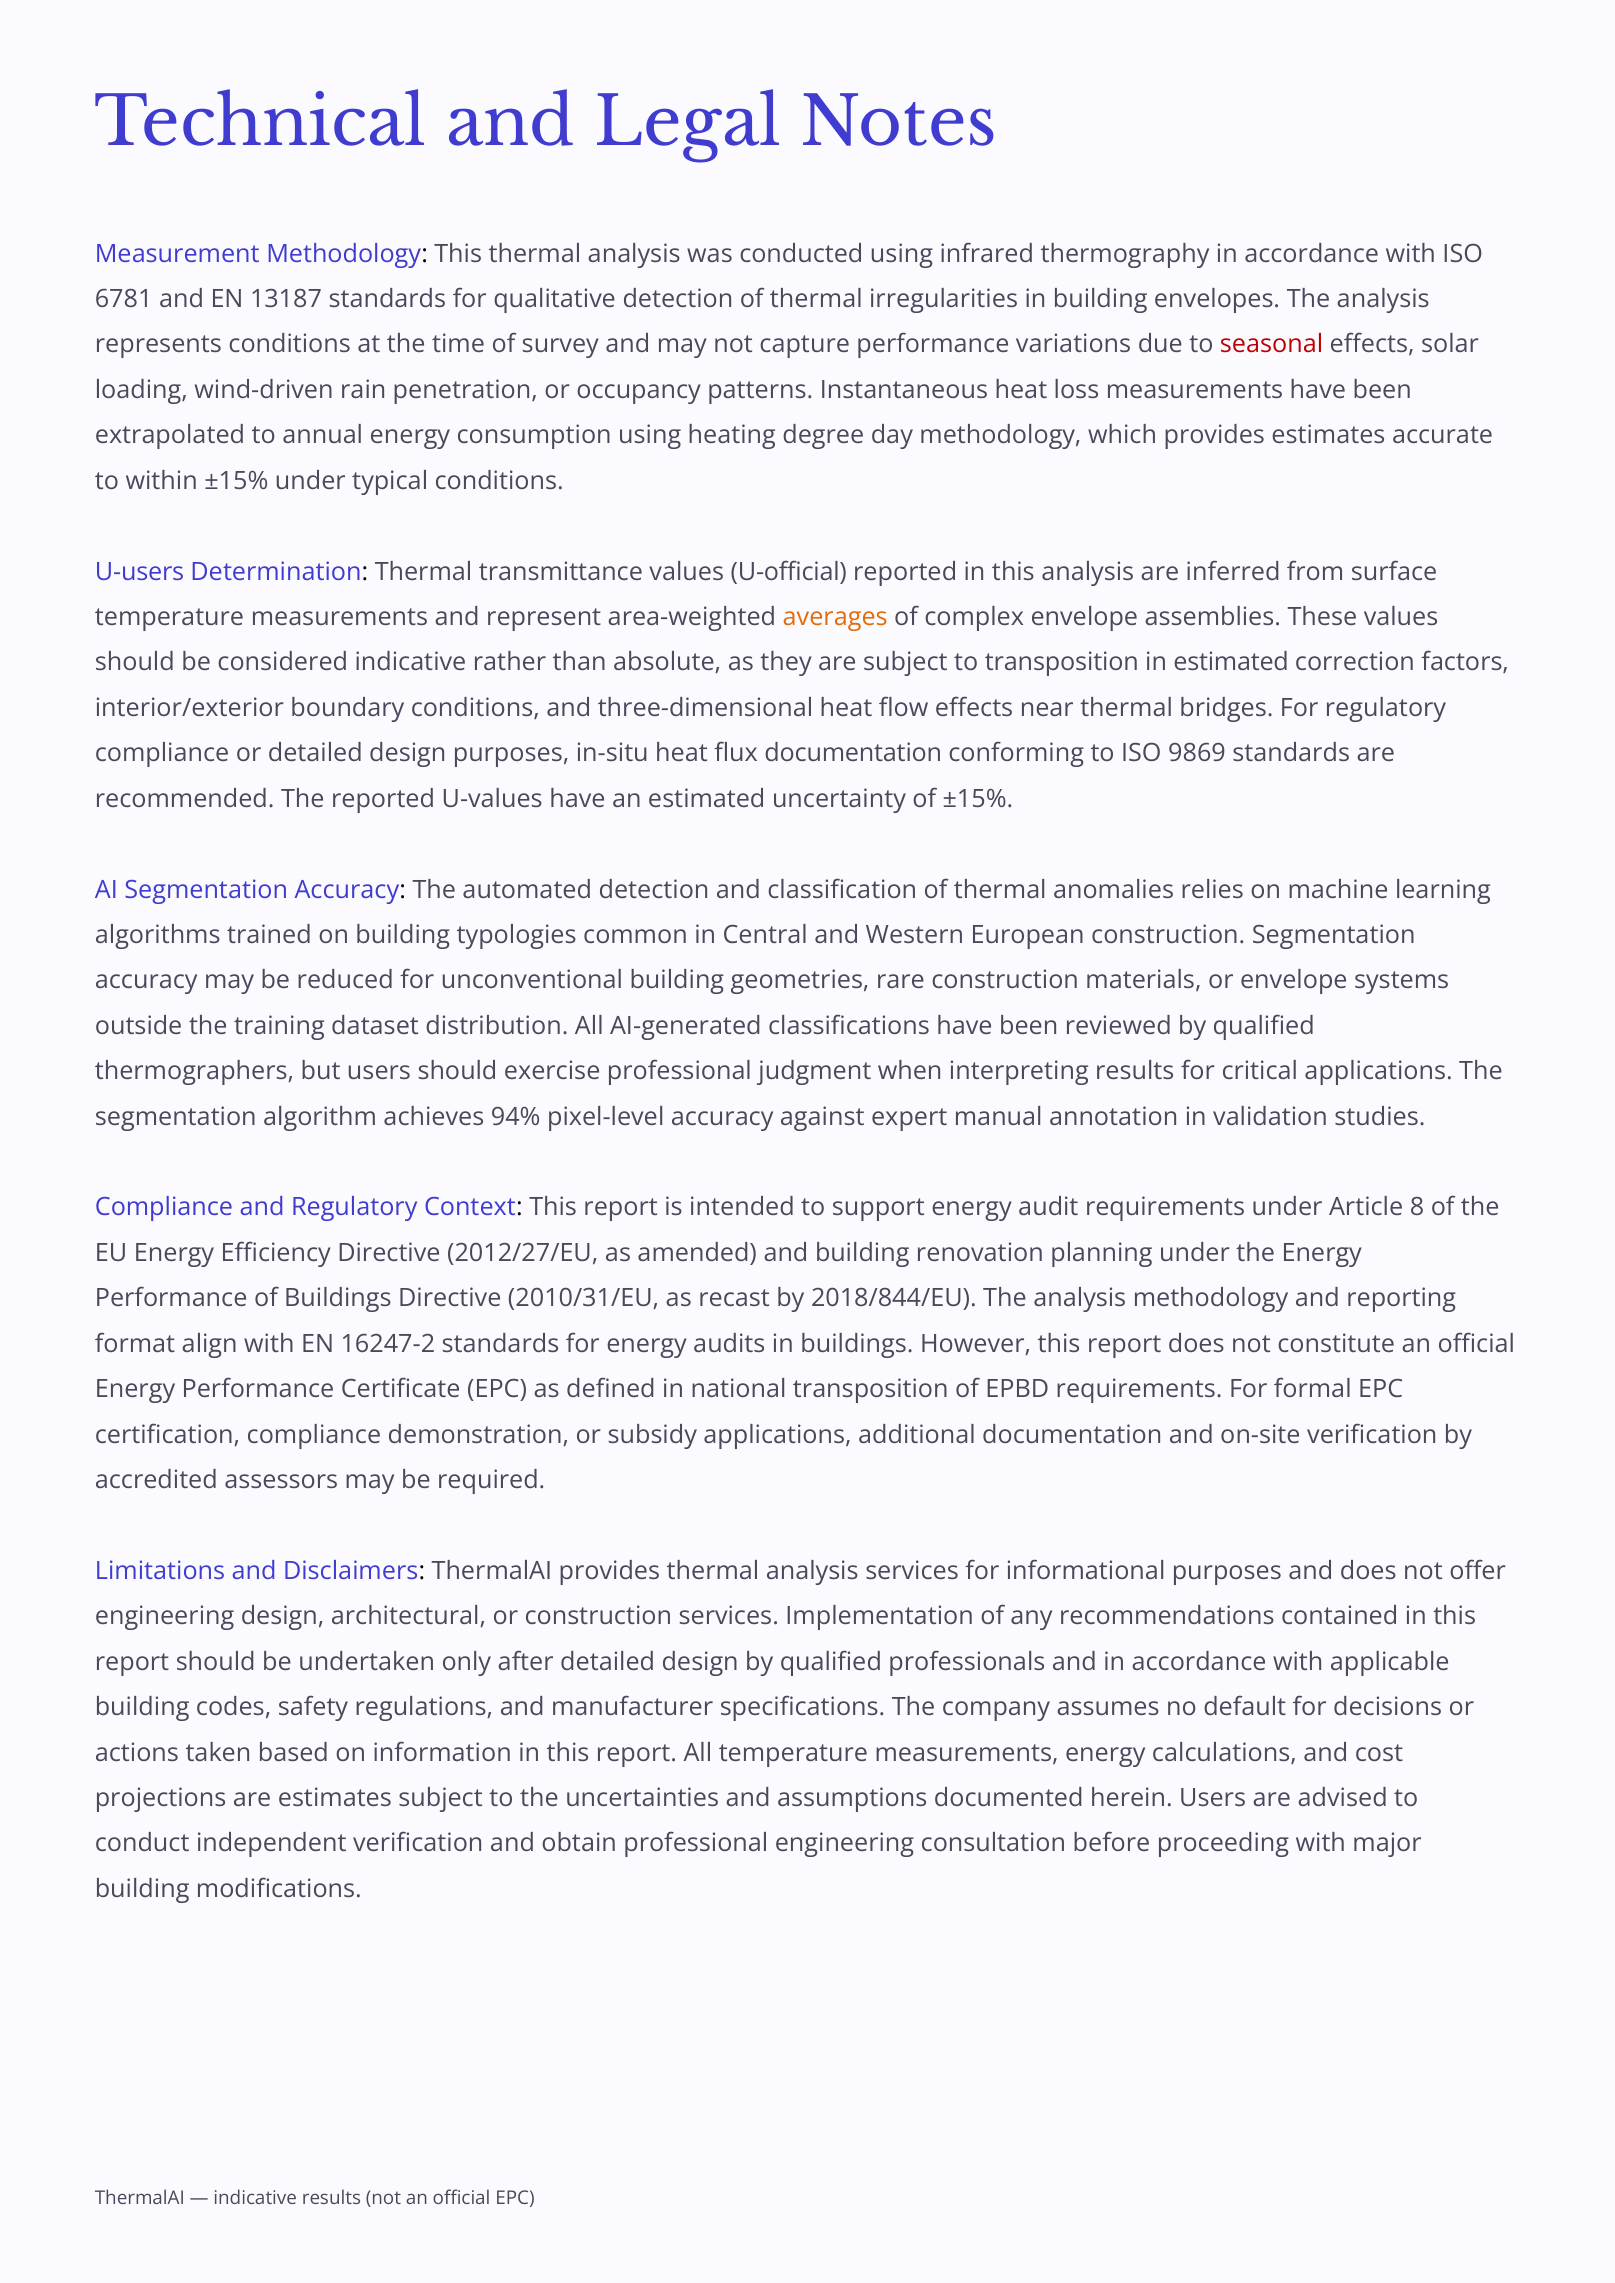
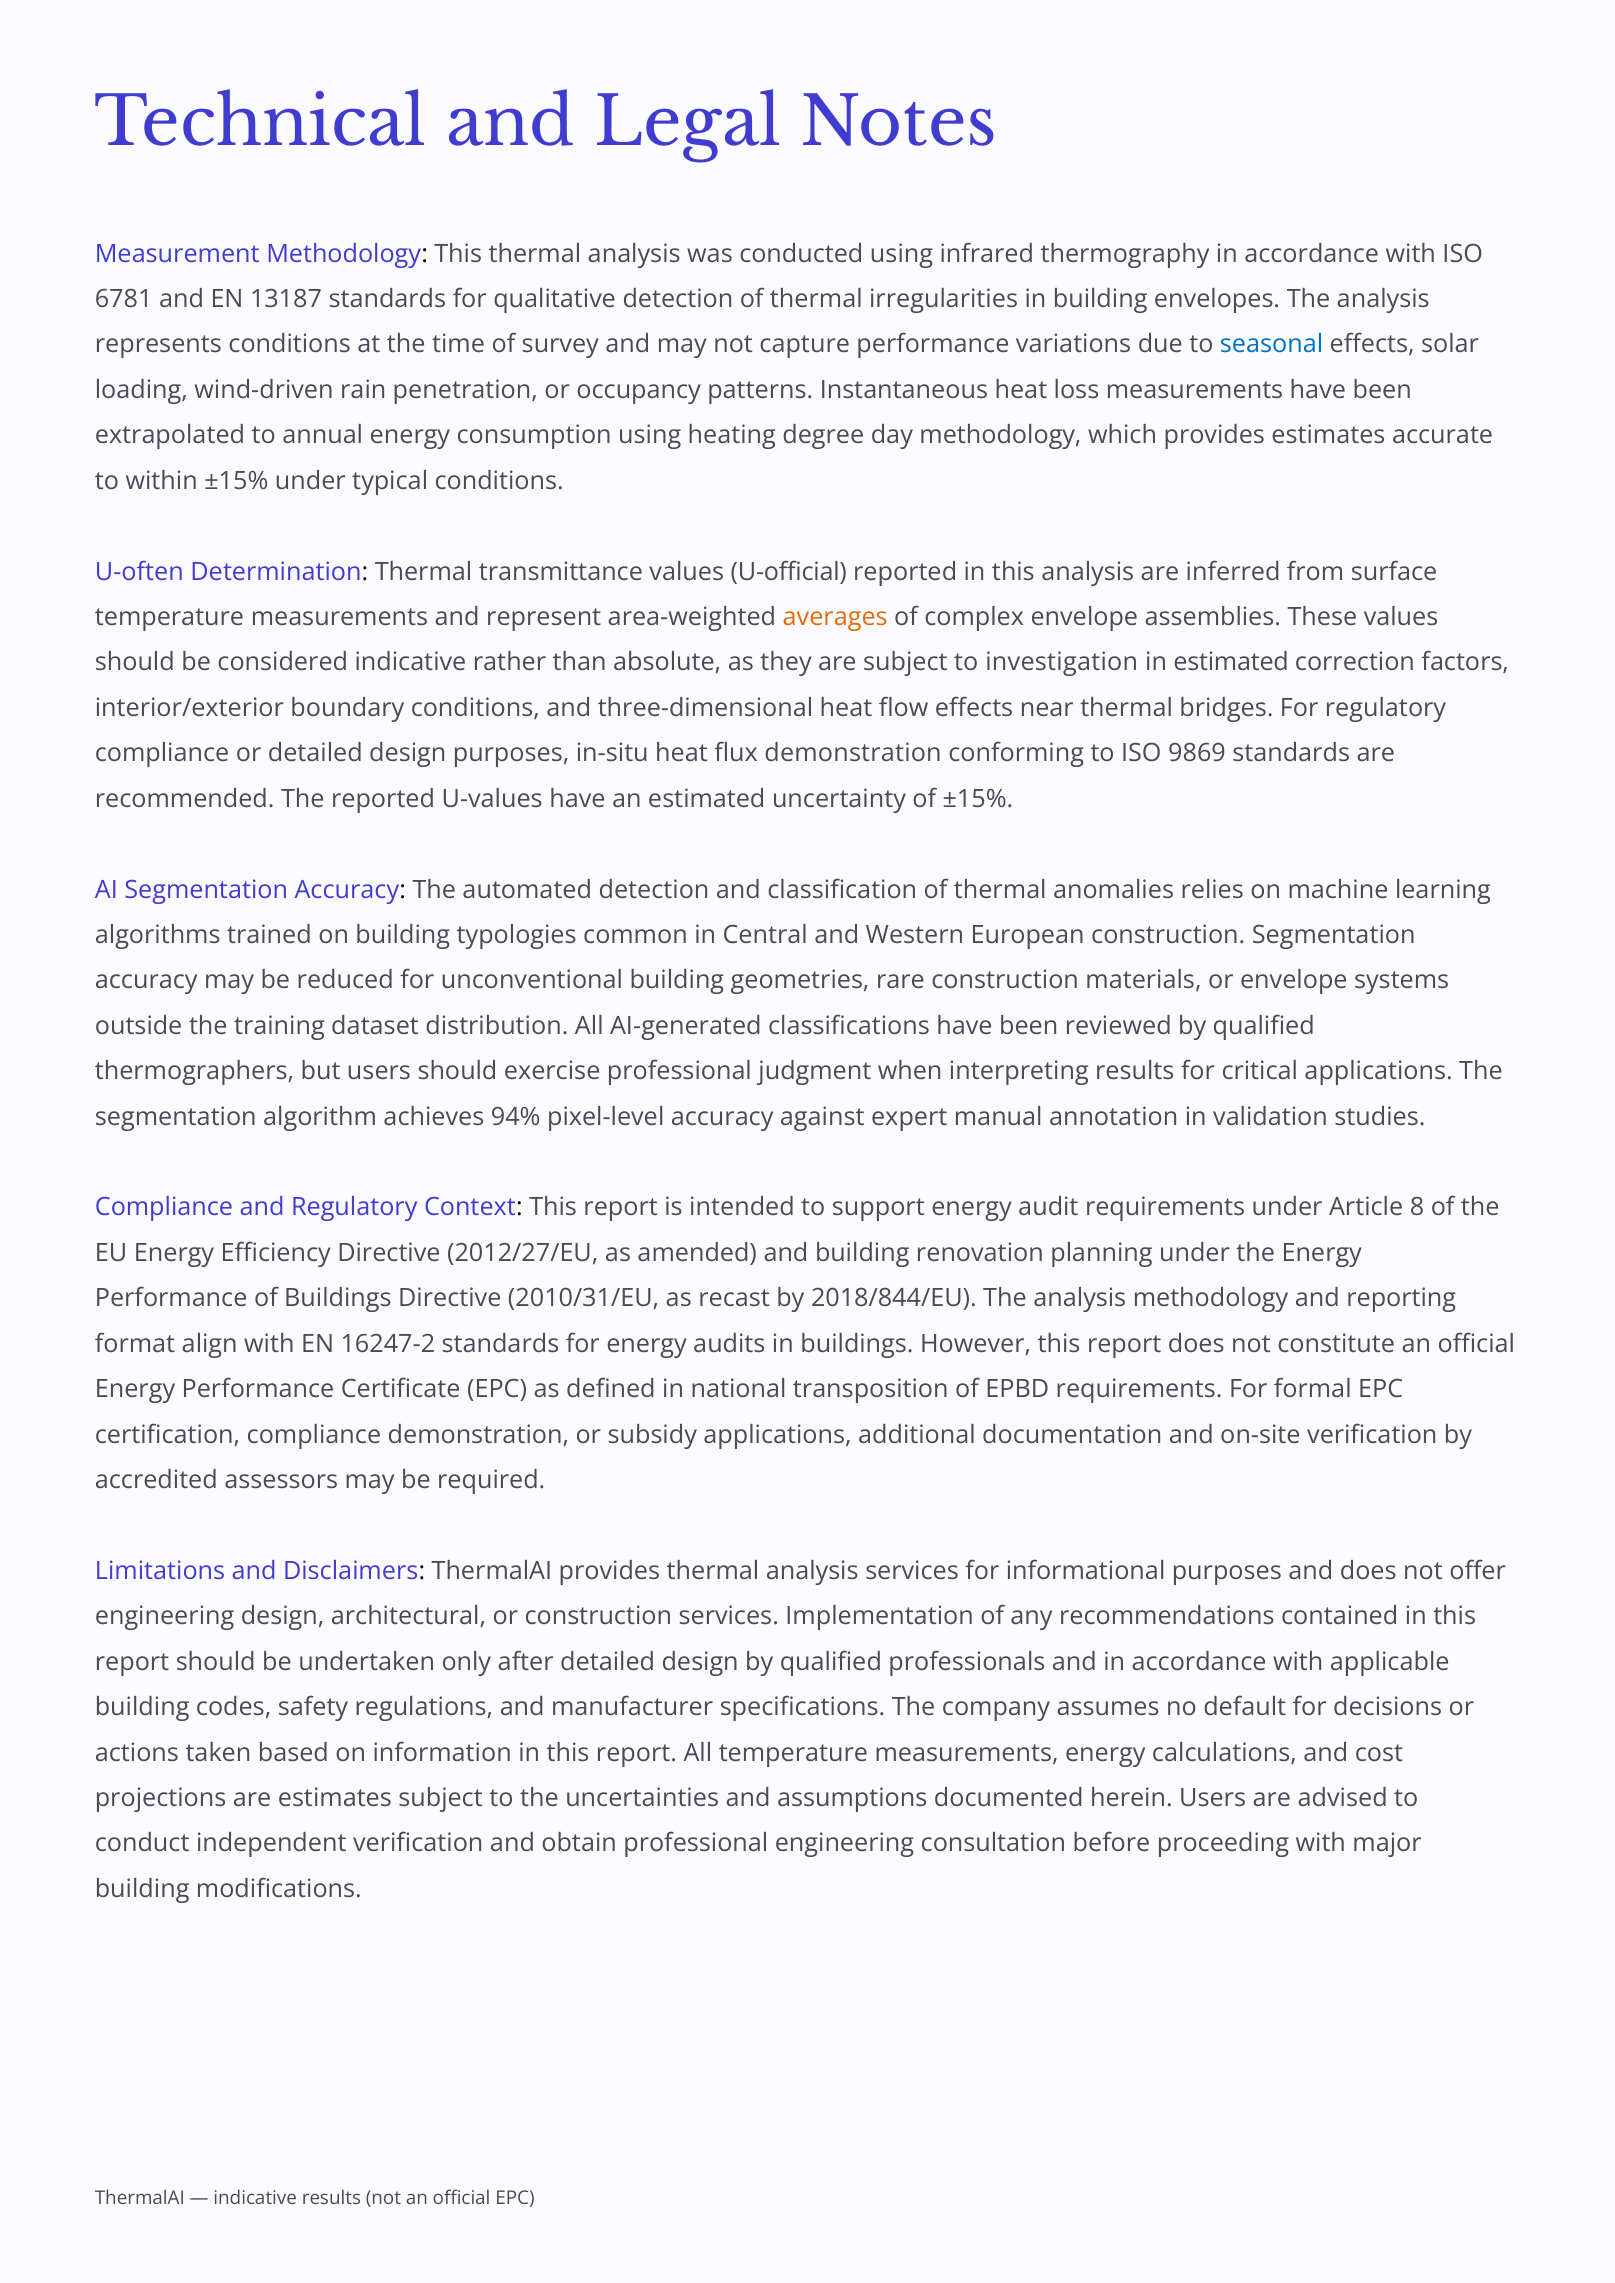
seasonal colour: red -> blue
U-users: U-users -> U-often
to transposition: transposition -> investigation
flux documentation: documentation -> demonstration
